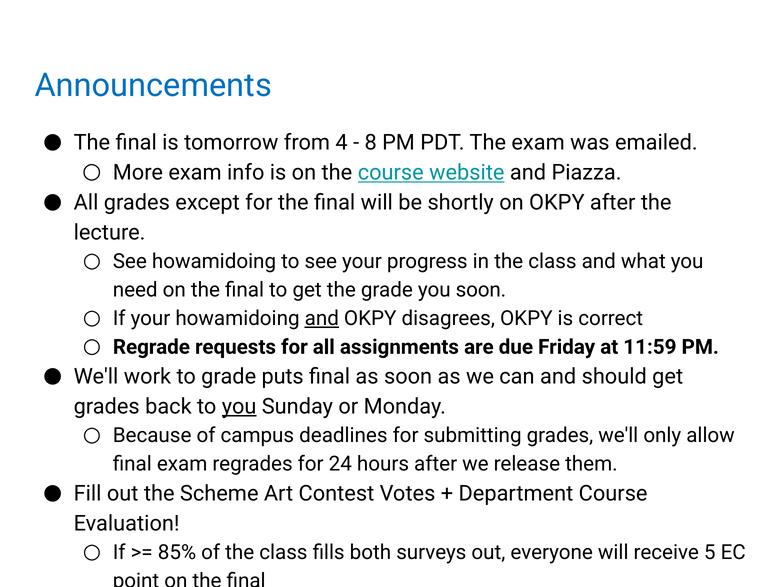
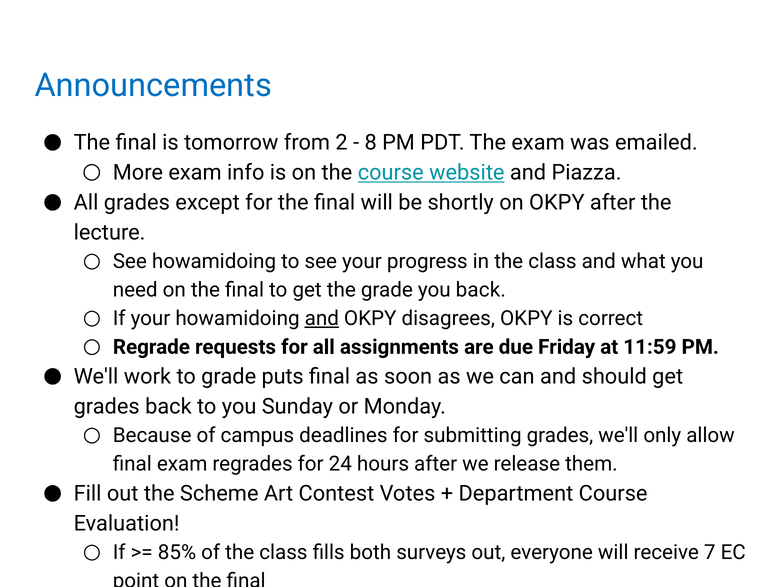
4: 4 -> 2
you soon: soon -> back
you at (239, 407) underline: present -> none
5: 5 -> 7
